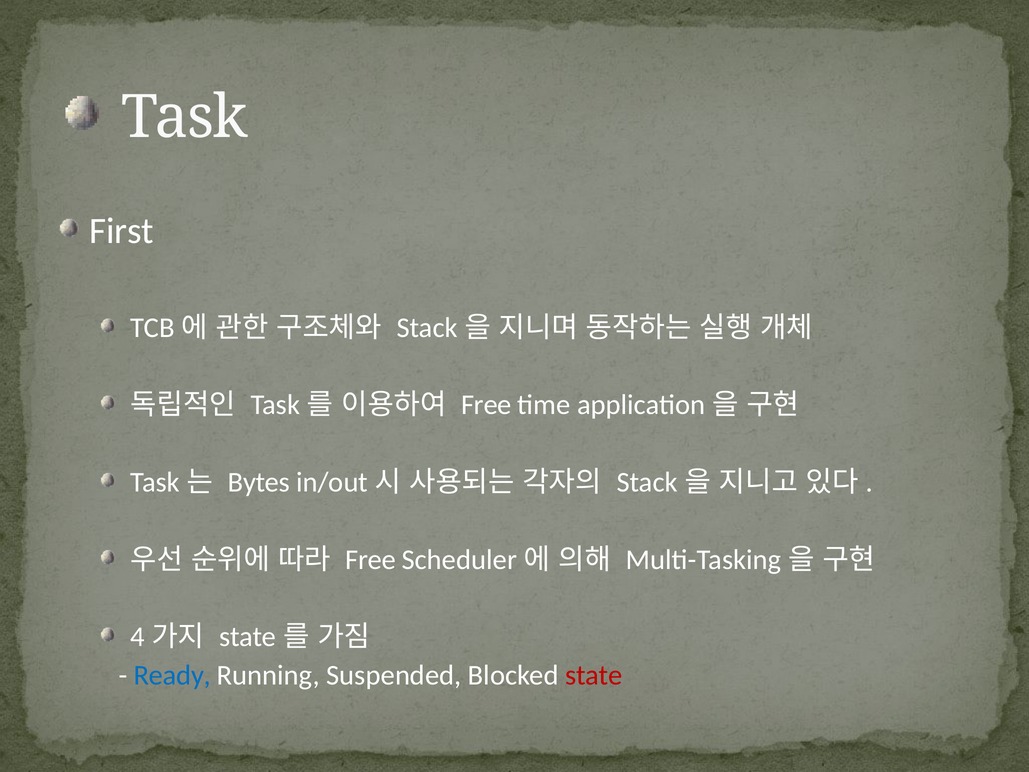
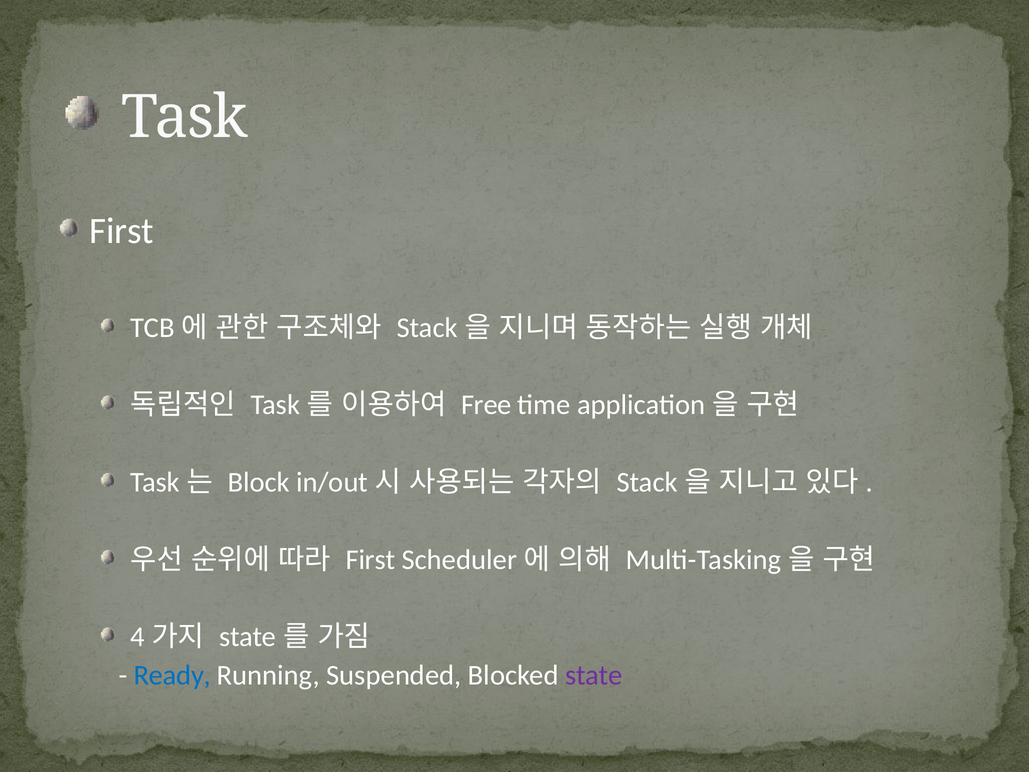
Bytes: Bytes -> Block
Free at (371, 559): Free -> First
state colour: red -> purple
